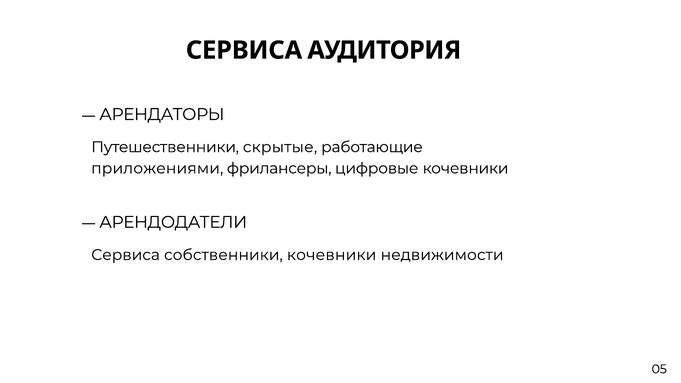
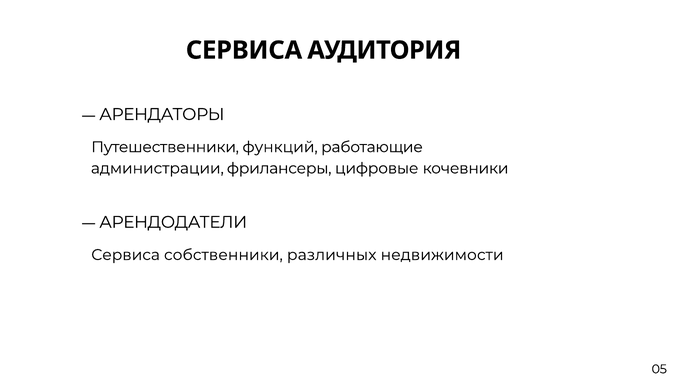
скрытые: скрытые -> функций
приложениями: приложениями -> администрации
собственники кочевники: кочевники -> различных
